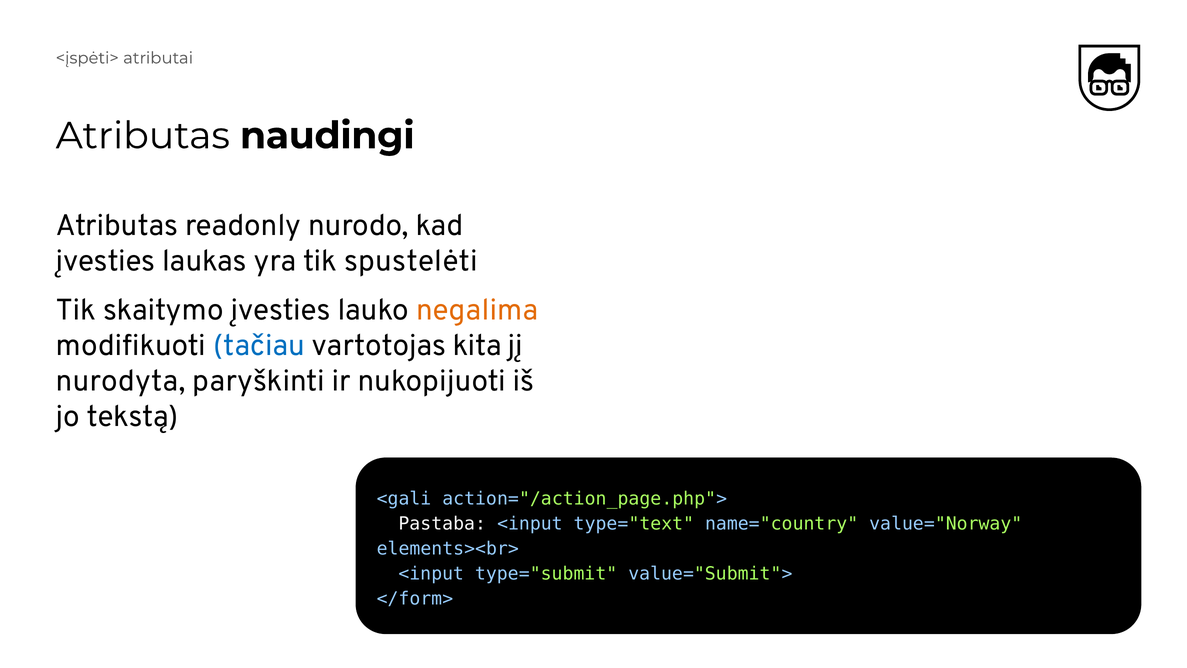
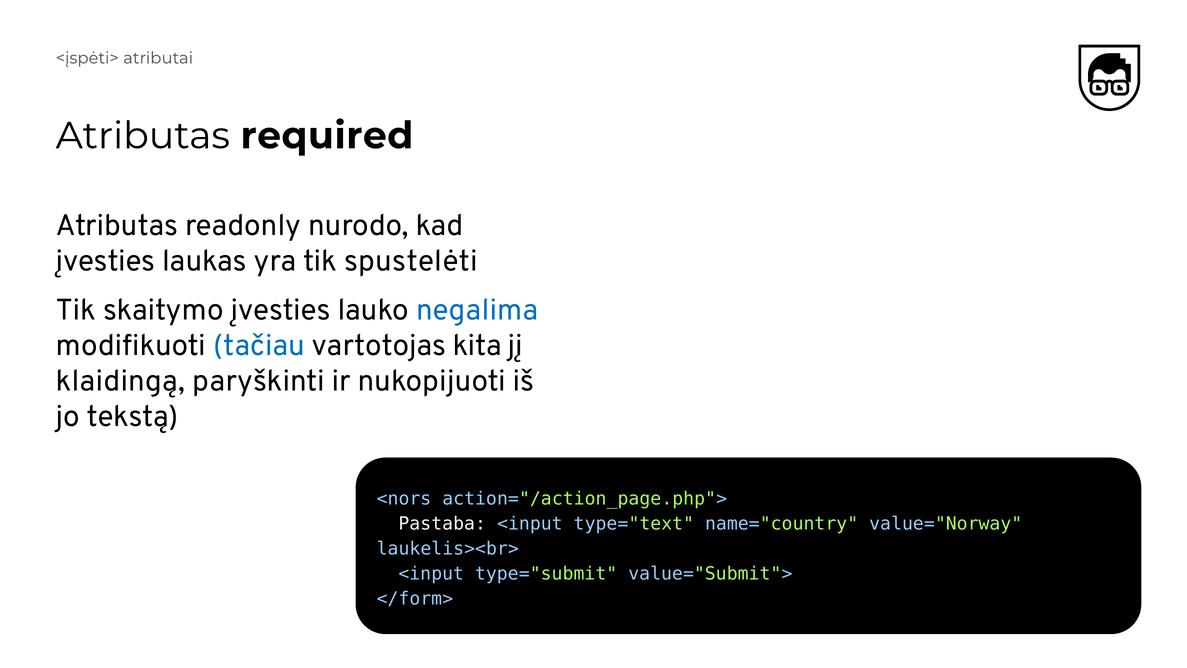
naudingi: naudingi -> required
negalima colour: orange -> blue
nurodyta: nurodyta -> klaidingą
<gali: <gali -> <nors
elements><br>: elements><br> -> laukelis><br>
